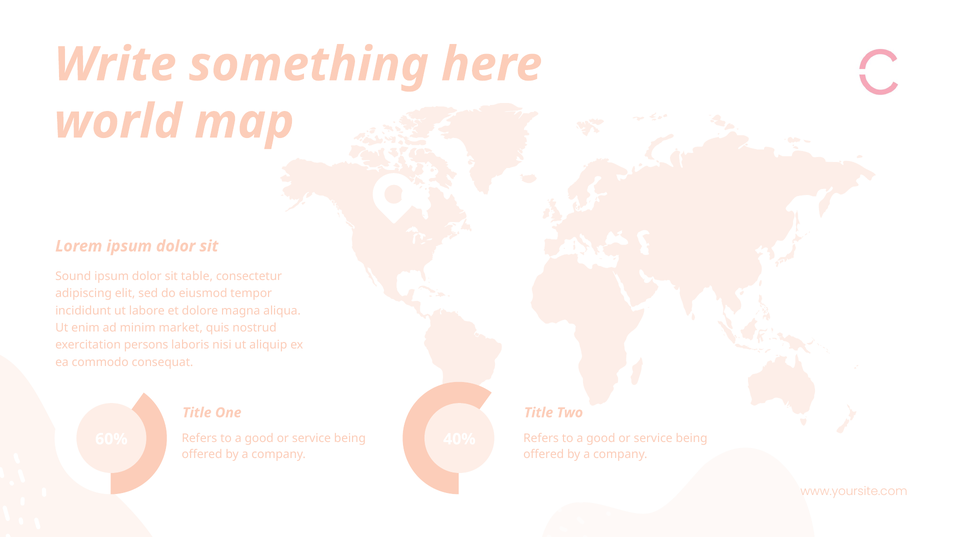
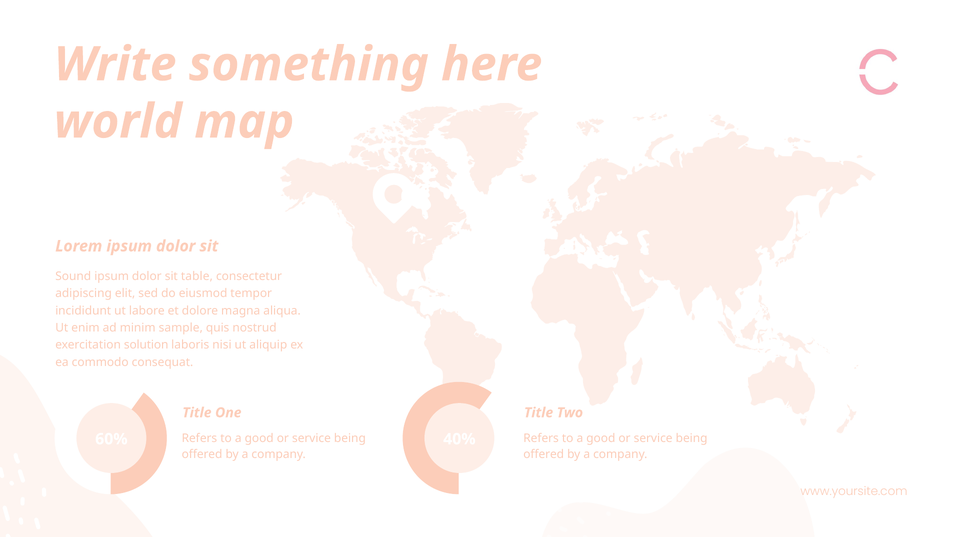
market: market -> sample
persons: persons -> solution
